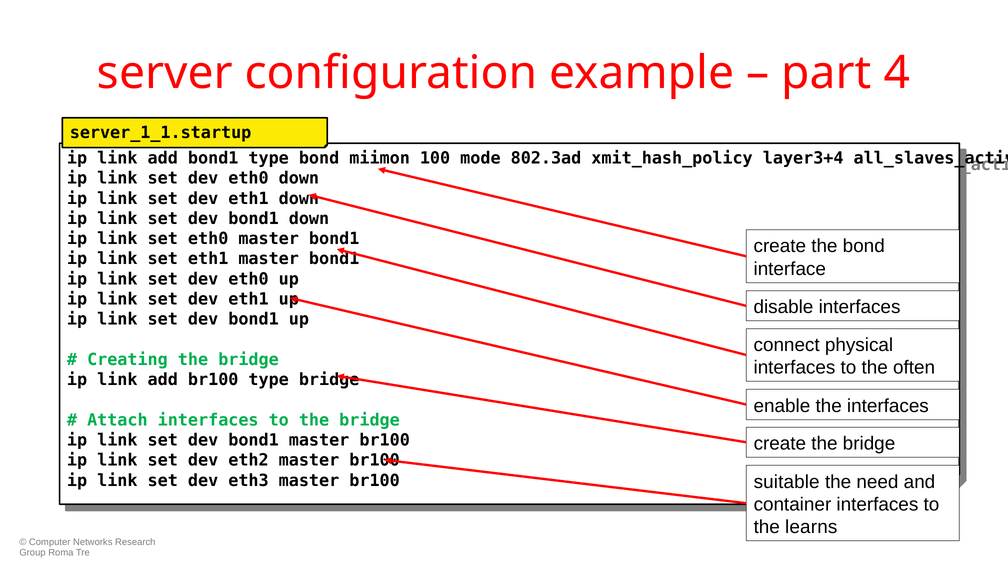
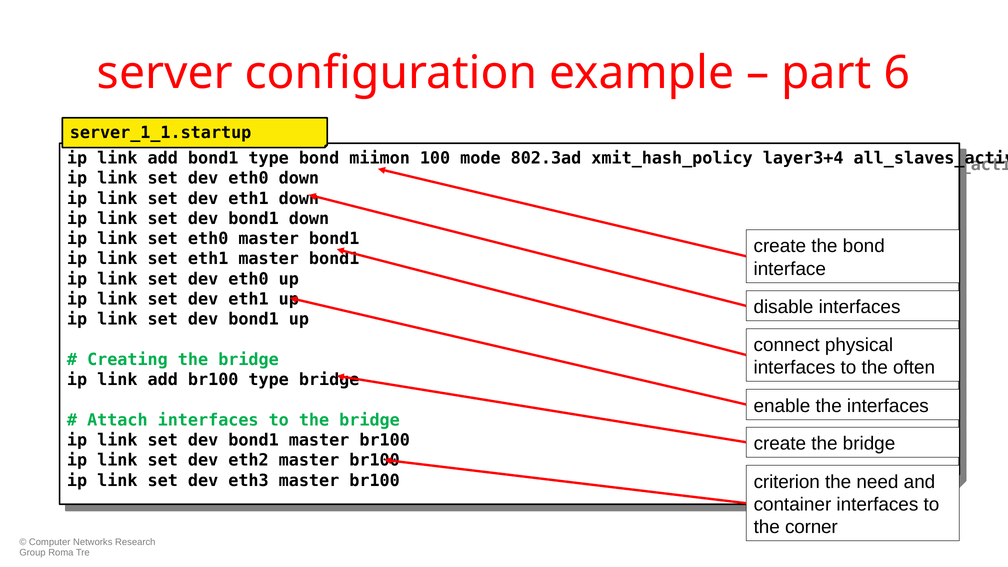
4: 4 -> 6
suitable: suitable -> criterion
learns: learns -> corner
